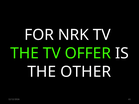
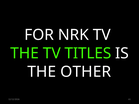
OFFER: OFFER -> TITLES
